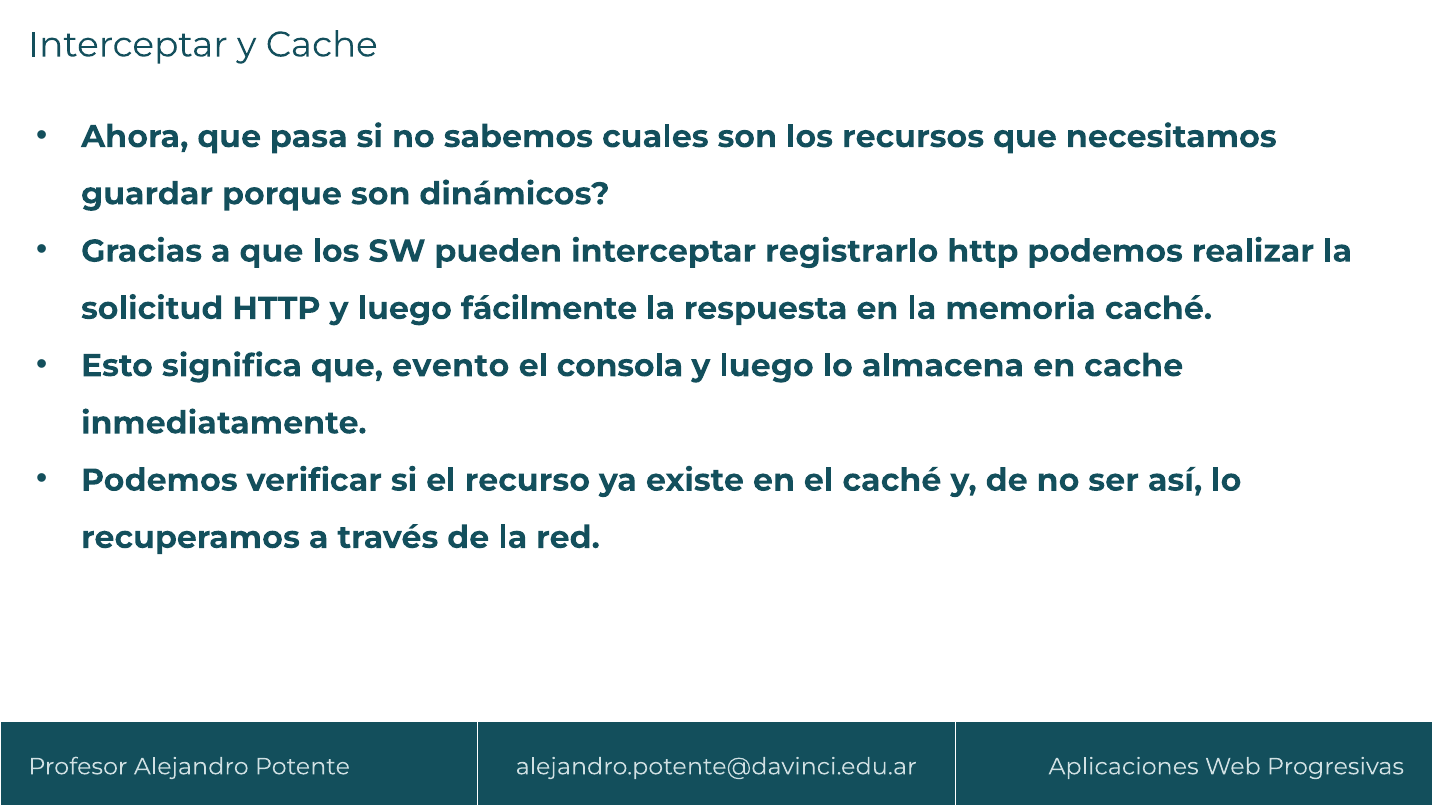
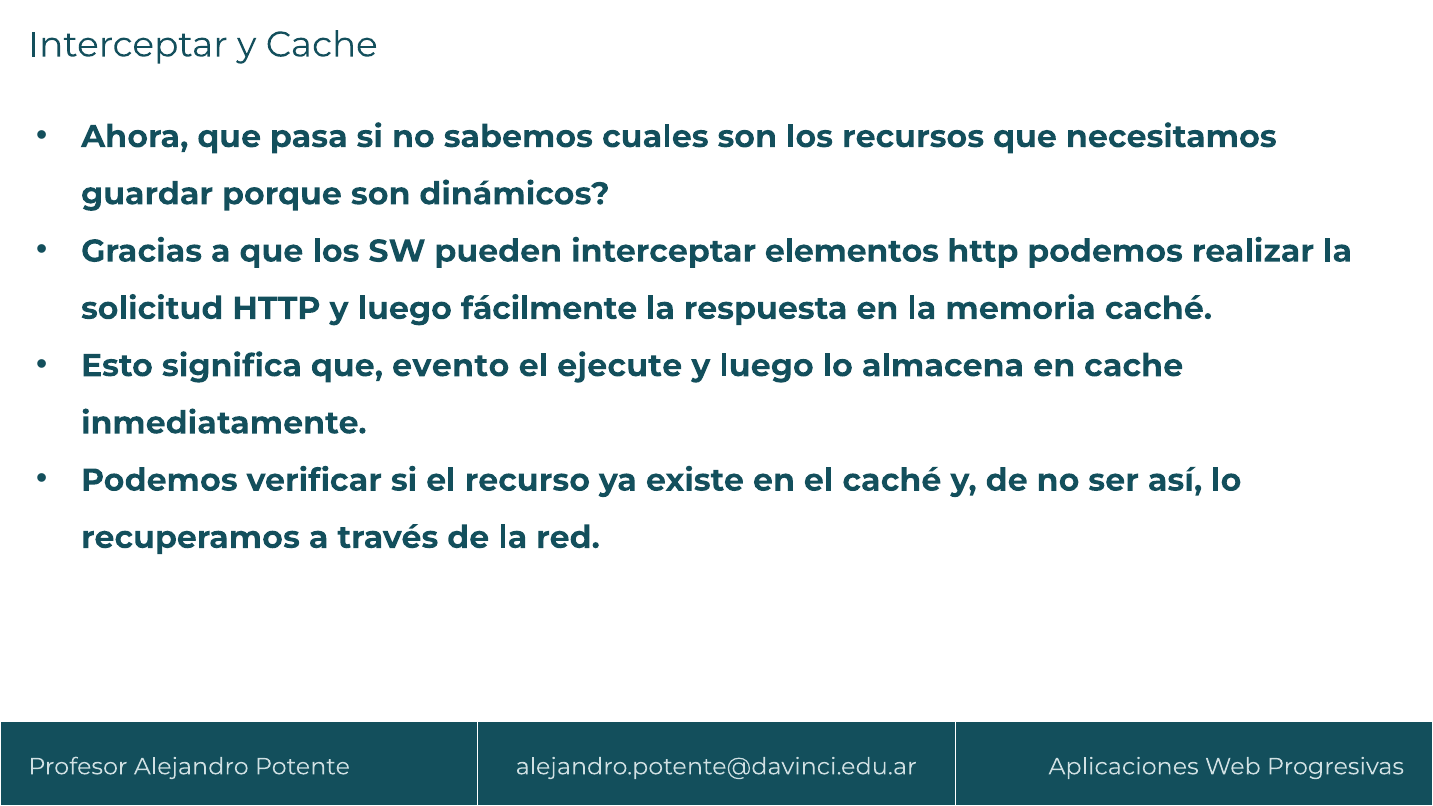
registrarlo: registrarlo -> elementos
consola: consola -> ejecute
